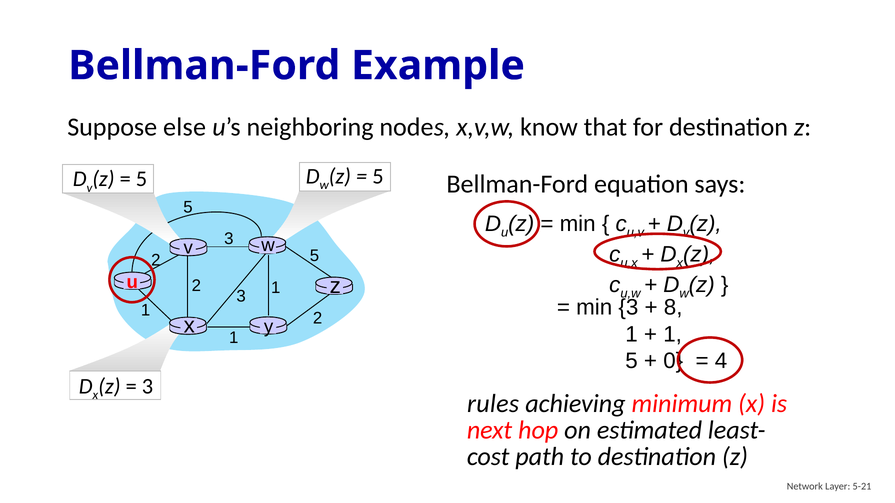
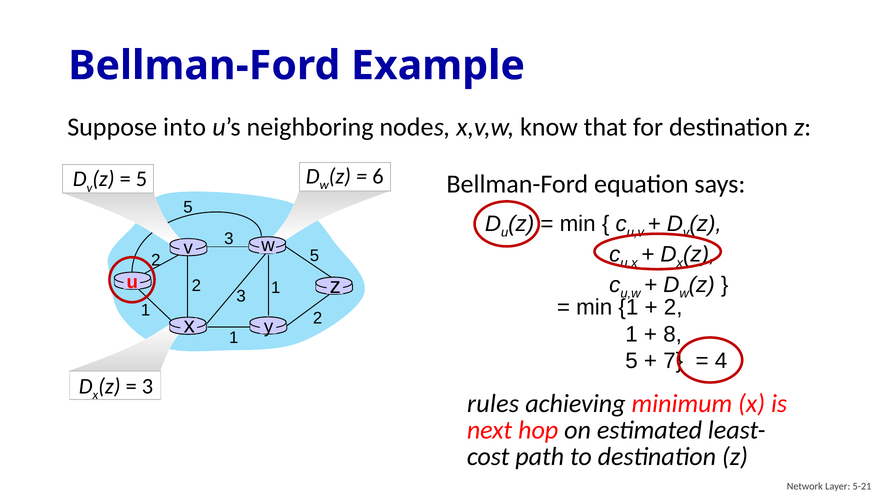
else: else -> into
5 at (378, 177): 5 -> 6
min 3: 3 -> 1
8 at (673, 308): 8 -> 2
1 at (673, 334): 1 -> 8
0: 0 -> 7
